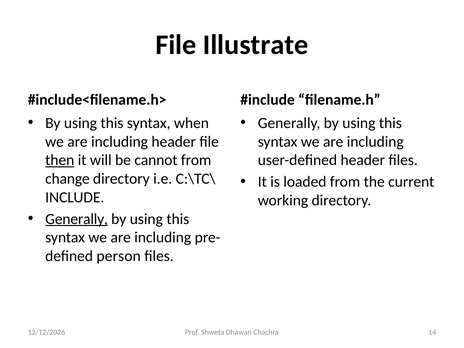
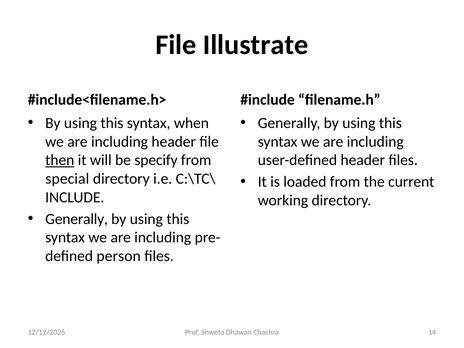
cannot: cannot -> specify
change: change -> special
Generally at (77, 219) underline: present -> none
